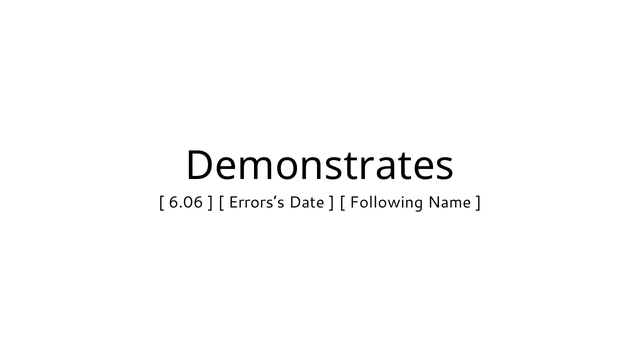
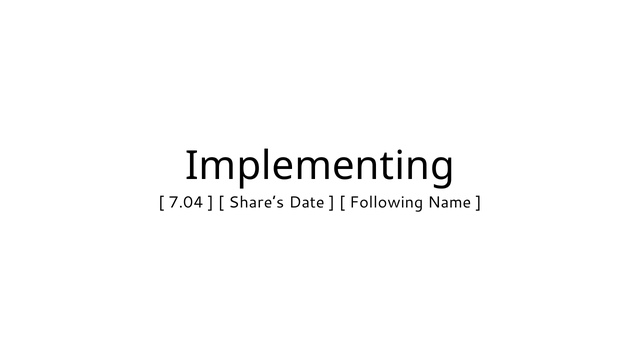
Demonstrates: Demonstrates -> Implementing
6.06: 6.06 -> 7.04
Errors’s: Errors’s -> Share’s
